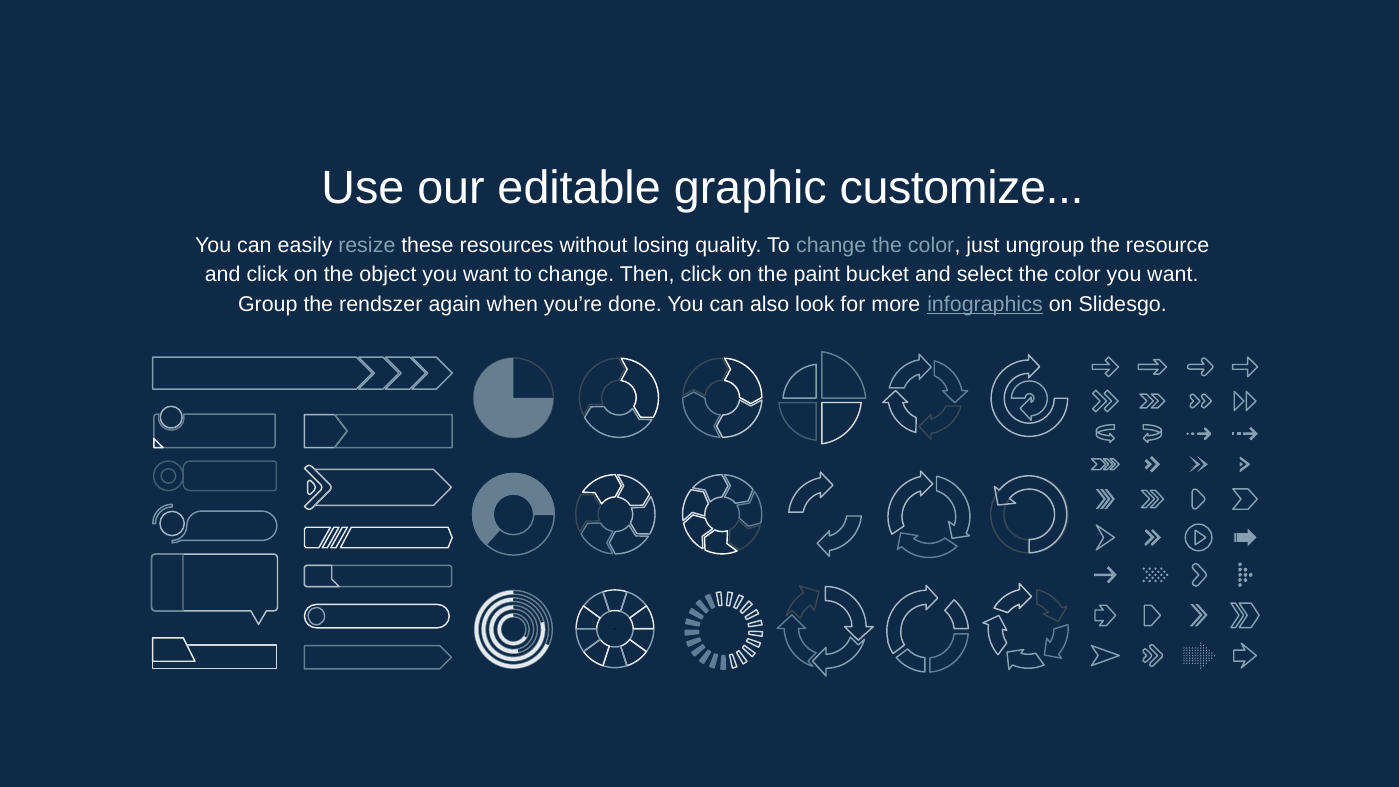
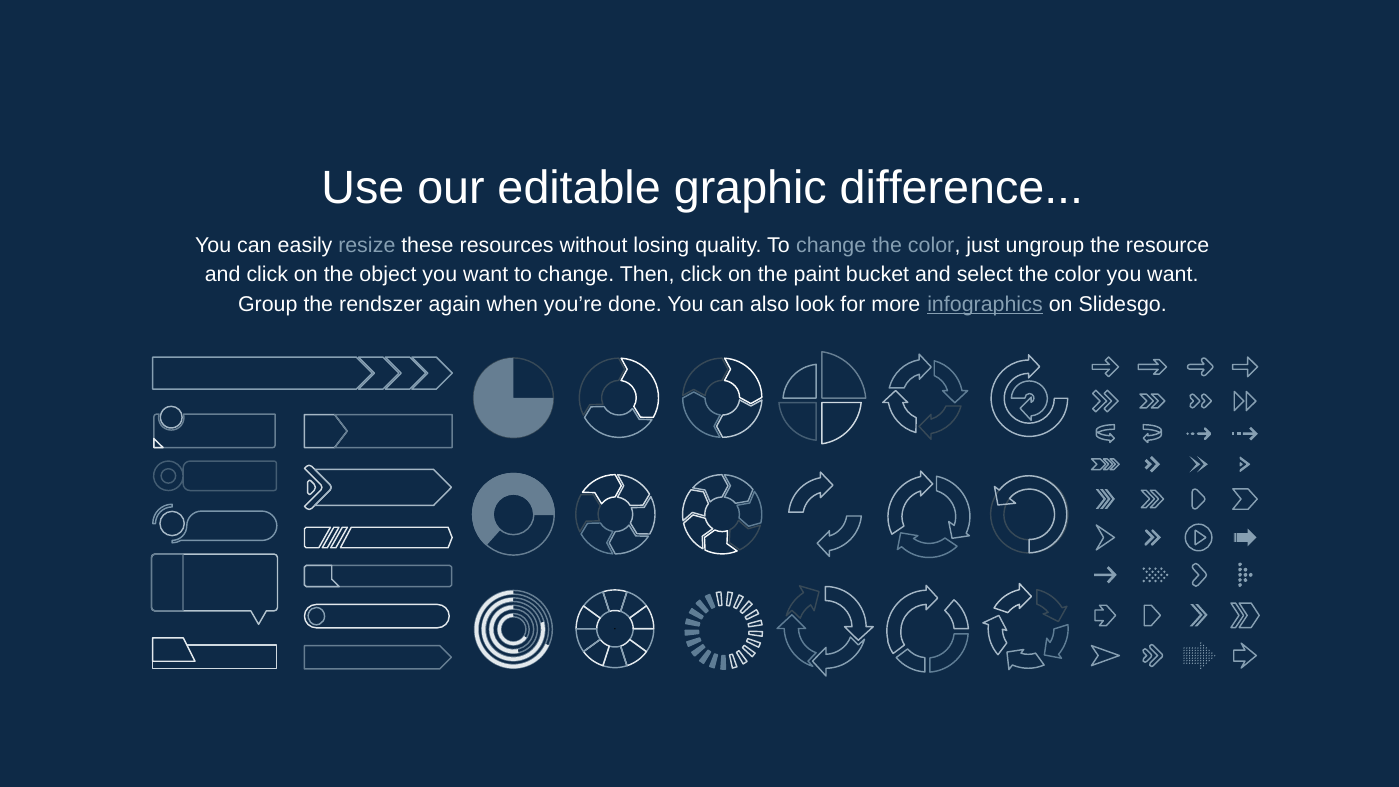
customize: customize -> difference
